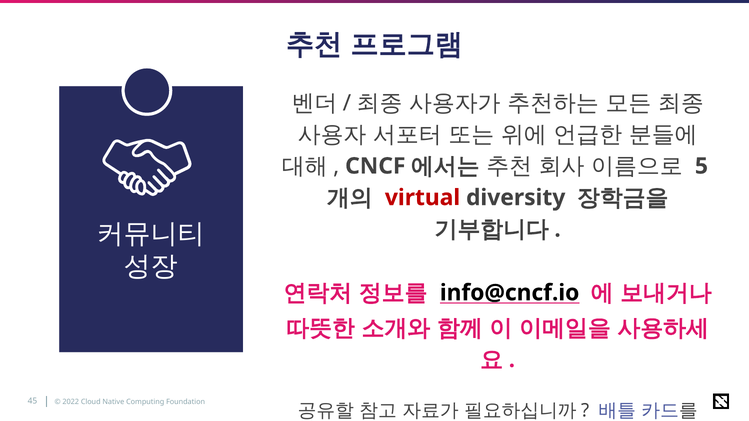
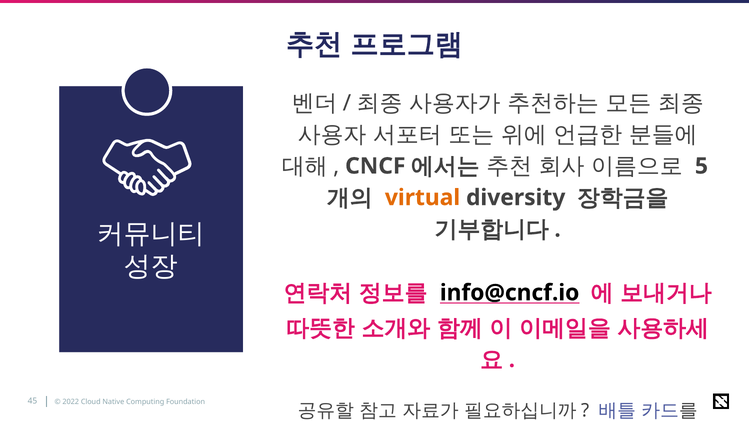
virtual colour: red -> orange
